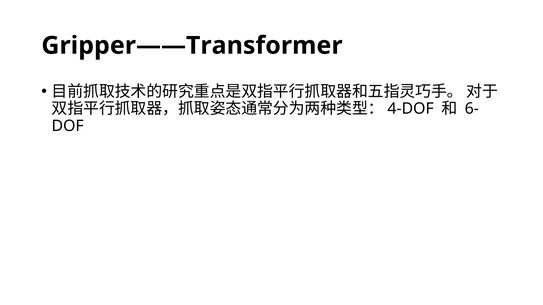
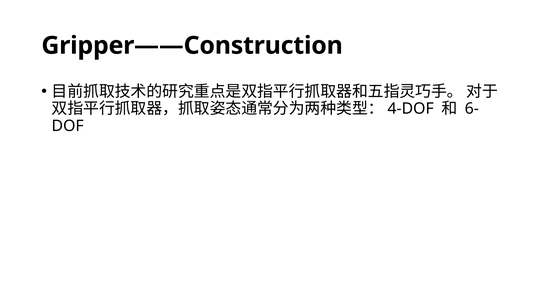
Gripper——Transformer: Gripper——Transformer -> Gripper——Construction
